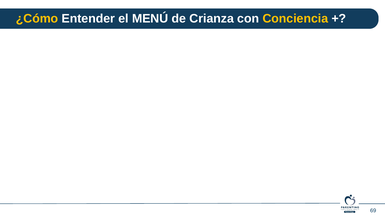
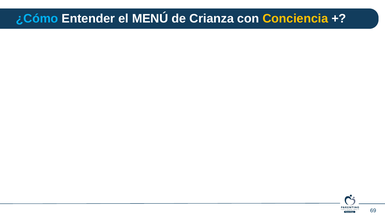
¿Cómo colour: yellow -> light blue
